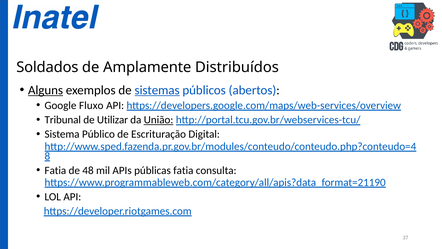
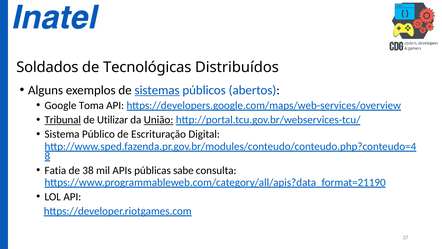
Amplamente: Amplamente -> Tecnológicas
Alguns underline: present -> none
Fluxo: Fluxo -> Toma
Tribunal underline: none -> present
48: 48 -> 38
públicas fatia: fatia -> sabe
